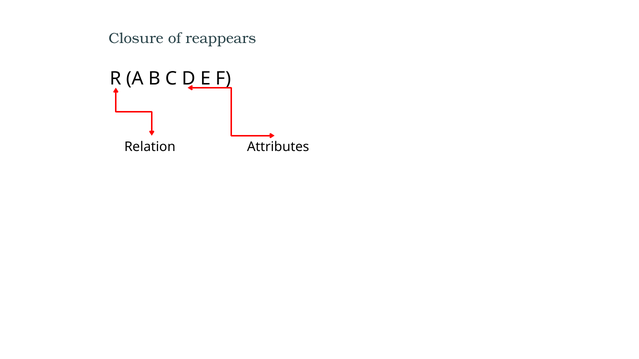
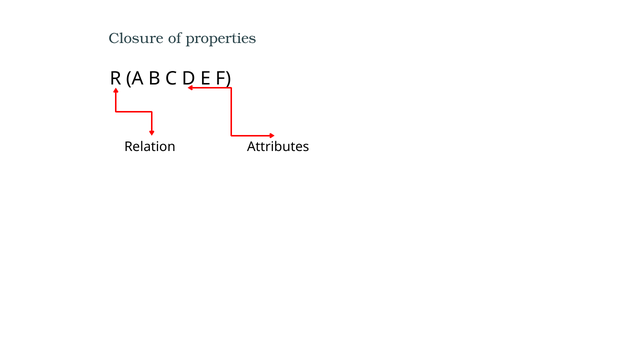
reappears: reappears -> properties
